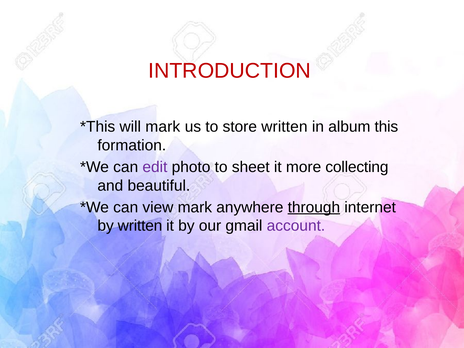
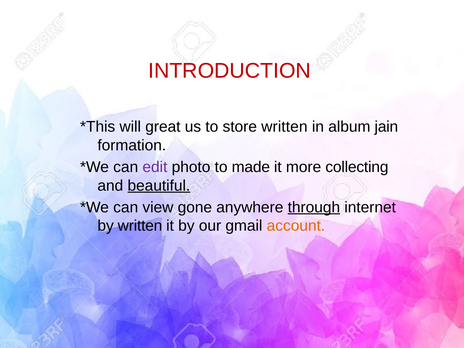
will mark: mark -> great
this: this -> jain
sheet: sheet -> made
beautiful underline: none -> present
view mark: mark -> gone
account colour: purple -> orange
